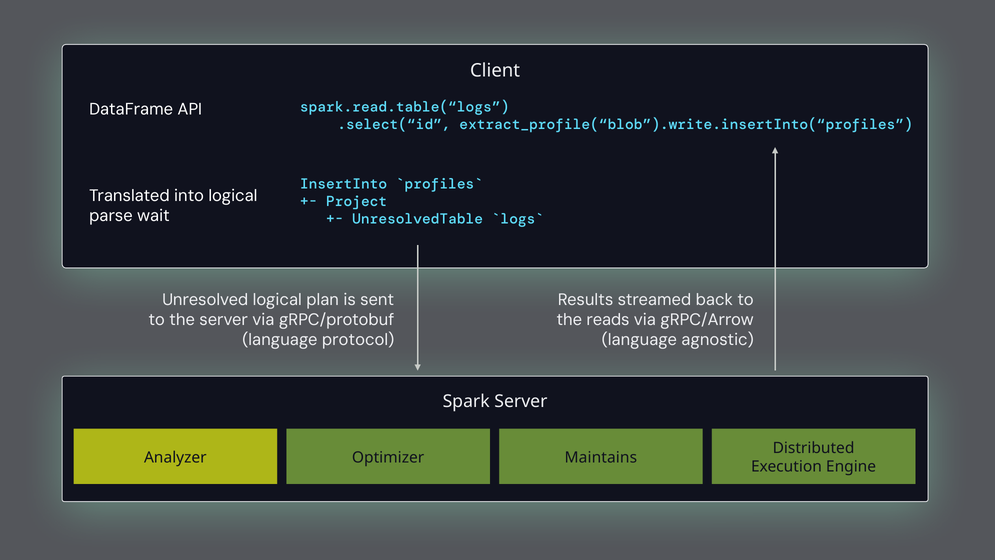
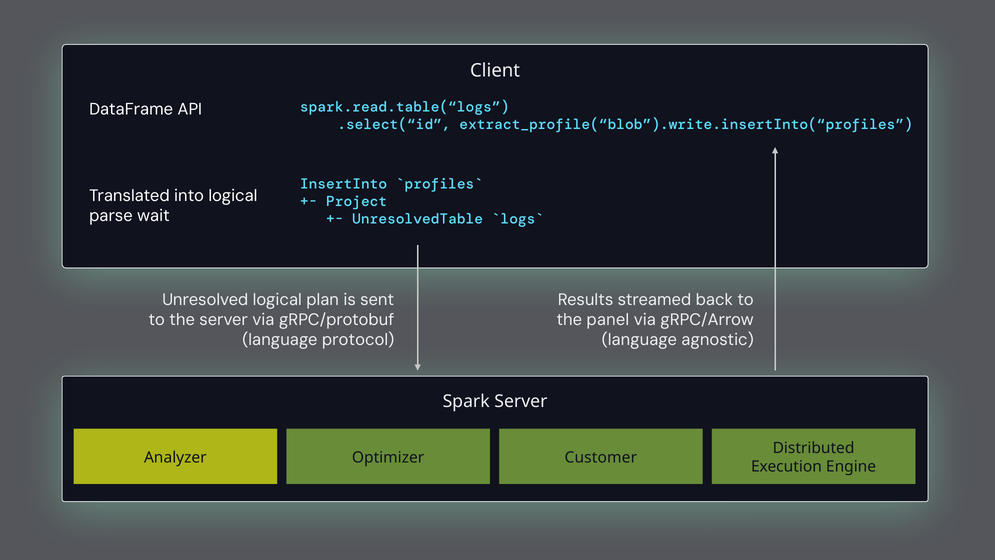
reads: reads -> panel
Maintains: Maintains -> Customer
